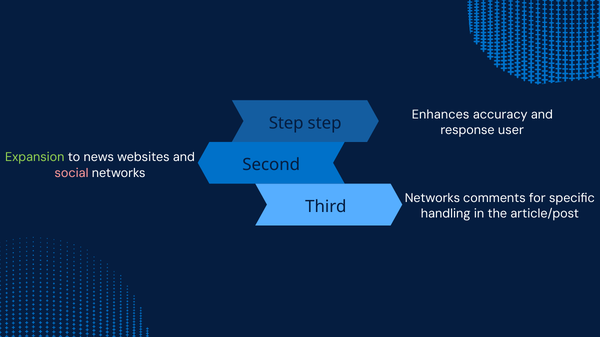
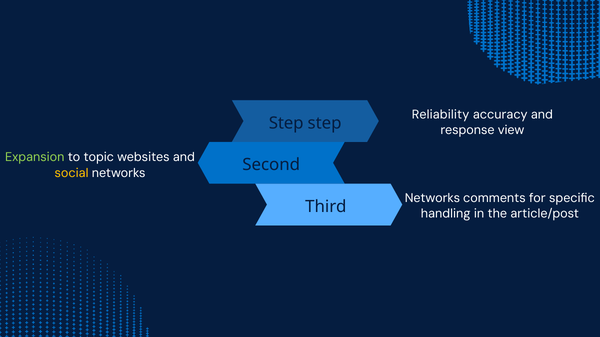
Enhances: Enhances -> Reliability
user: user -> view
news: news -> topic
social colour: pink -> yellow
